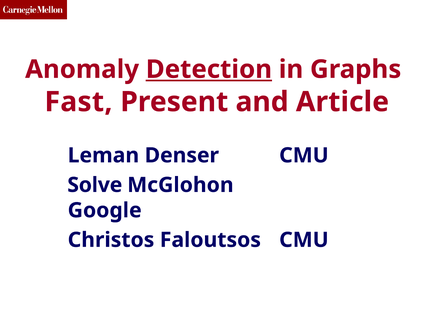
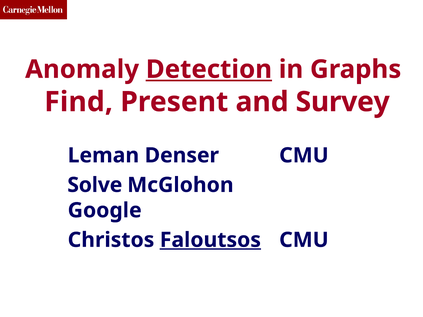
Fast: Fast -> Find
Article: Article -> Survey
Faloutsos underline: none -> present
